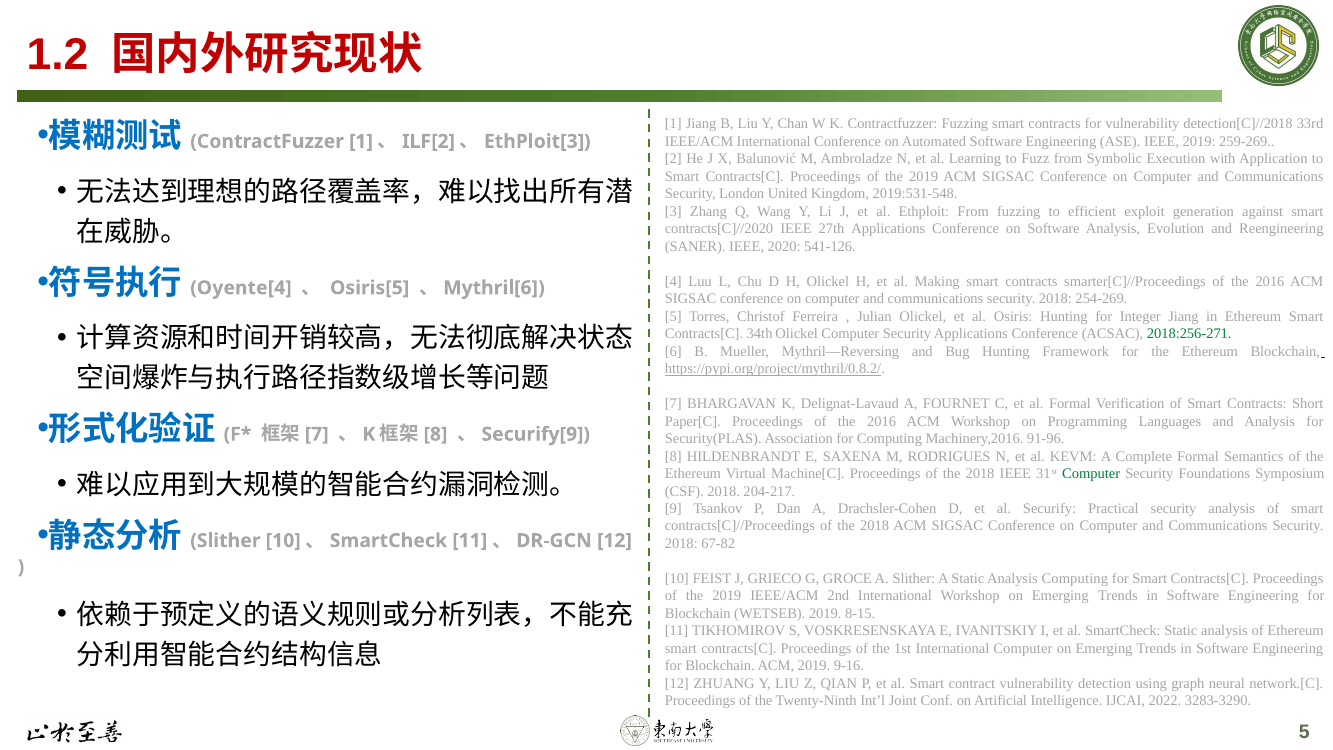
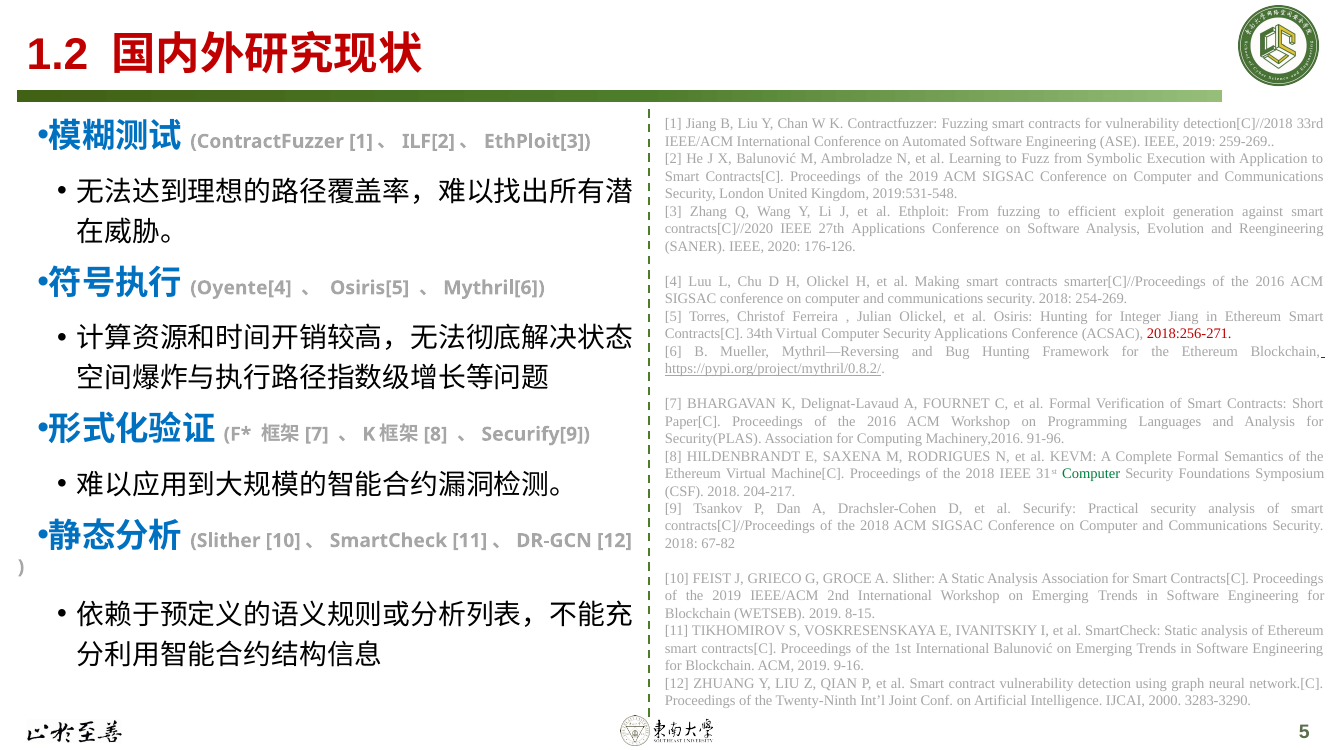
541-126: 541-126 -> 176-126
34th Olickel: Olickel -> Virtual
2018:256-271 colour: green -> red
Analysis Computing: Computing -> Association
International Computer: Computer -> Balunović
2022: 2022 -> 2000
